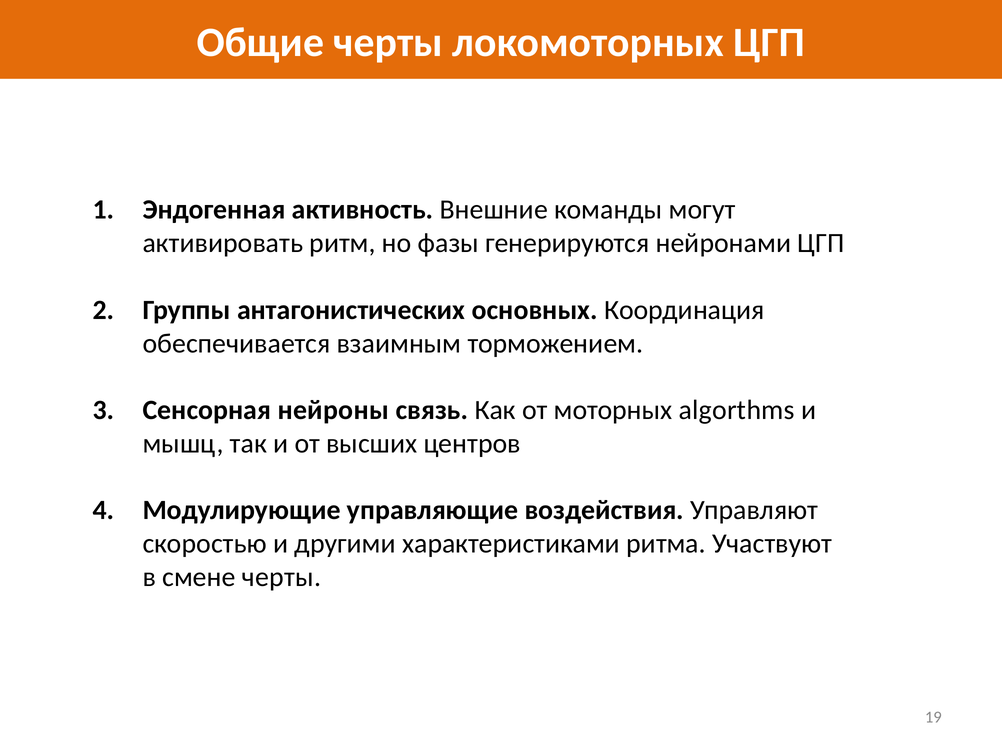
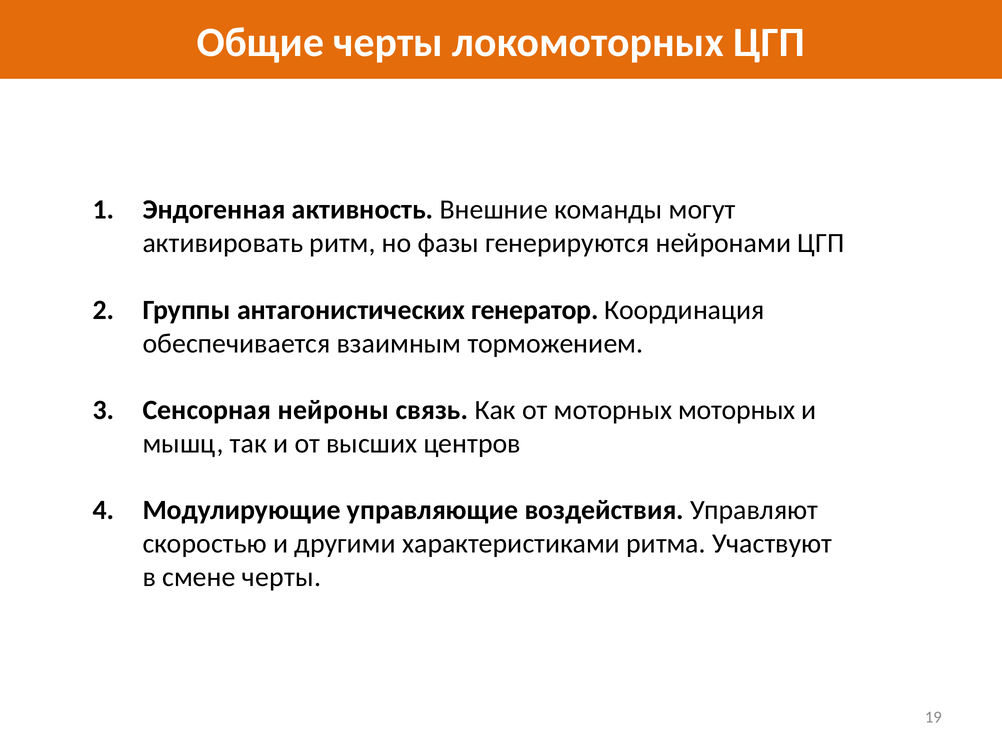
основных: основных -> генератор
моторных algorthms: algorthms -> моторных
